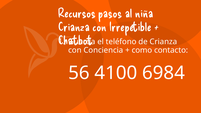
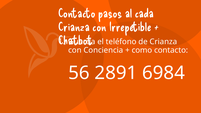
Recursos at (77, 13): Recursos -> Contacto
niña: niña -> cada
4100: 4100 -> 2891
